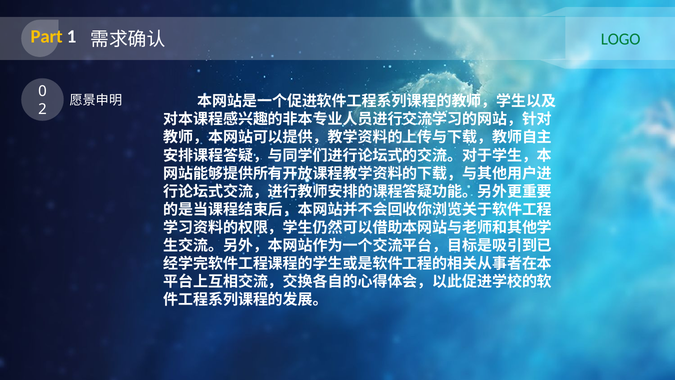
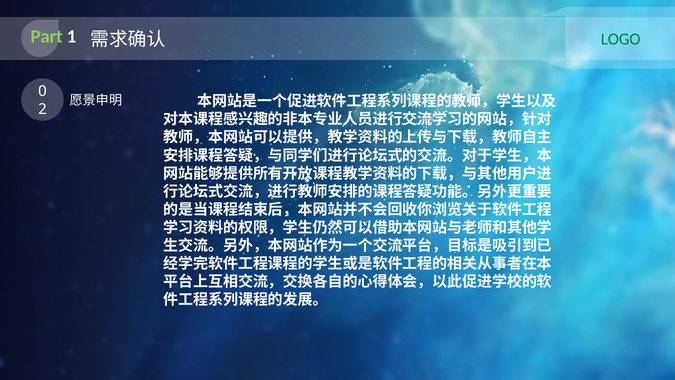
Part colour: yellow -> light green
